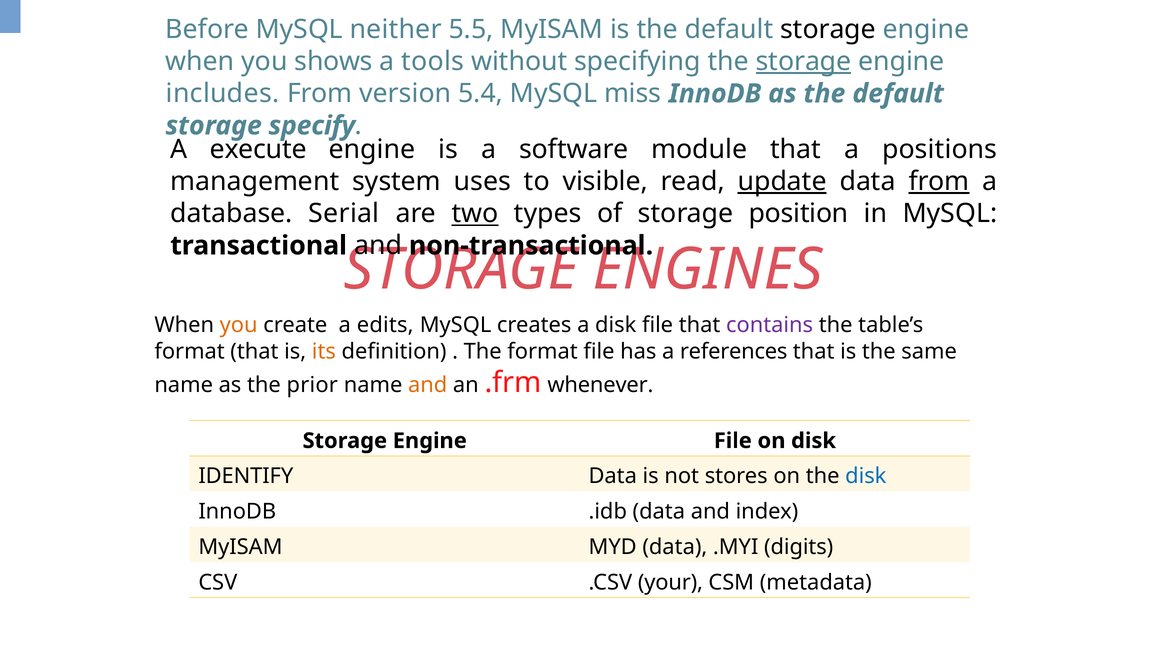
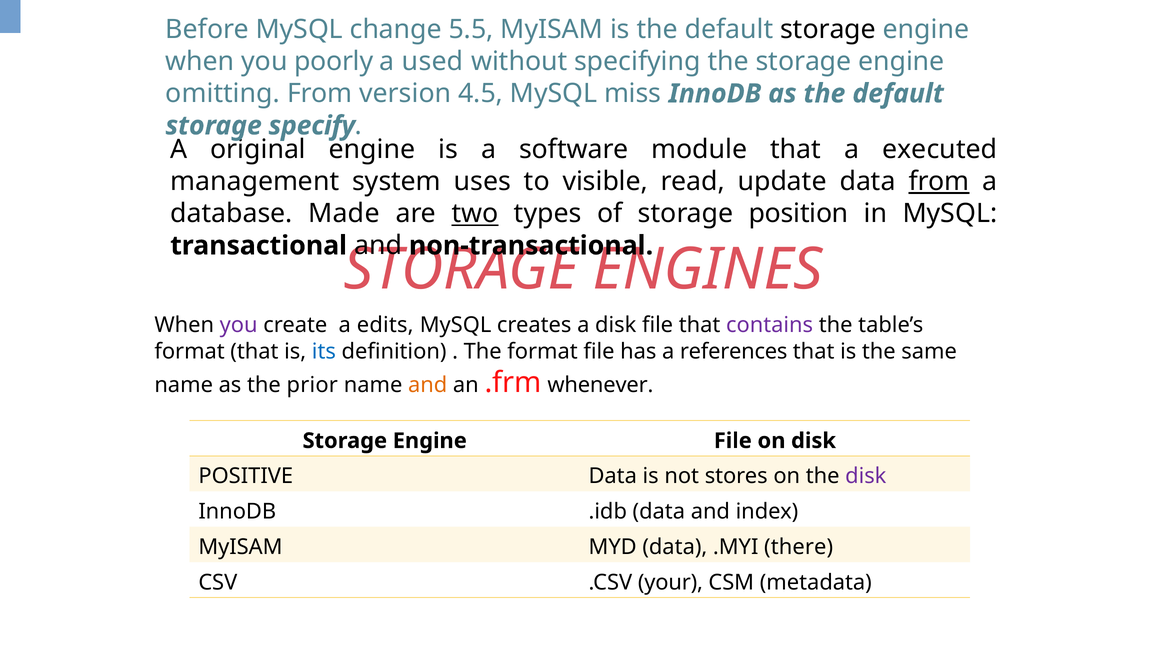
neither: neither -> change
shows: shows -> poorly
tools: tools -> used
storage at (804, 62) underline: present -> none
includes: includes -> omitting
5.4: 5.4 -> 4.5
execute: execute -> original
positions: positions -> executed
update underline: present -> none
Serial: Serial -> Made
you at (239, 325) colour: orange -> purple
its colour: orange -> blue
IDENTIFY: IDENTIFY -> POSITIVE
disk at (866, 477) colour: blue -> purple
digits: digits -> there
